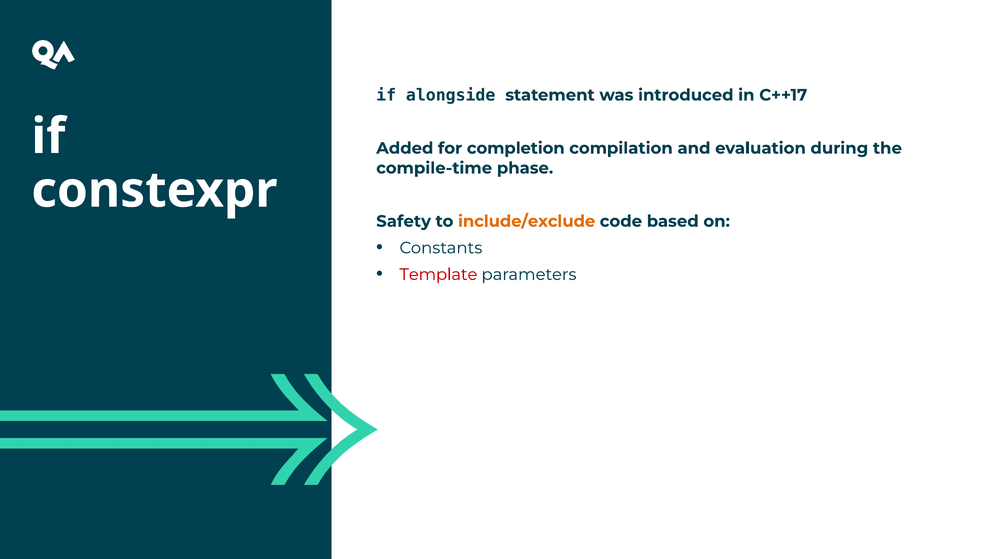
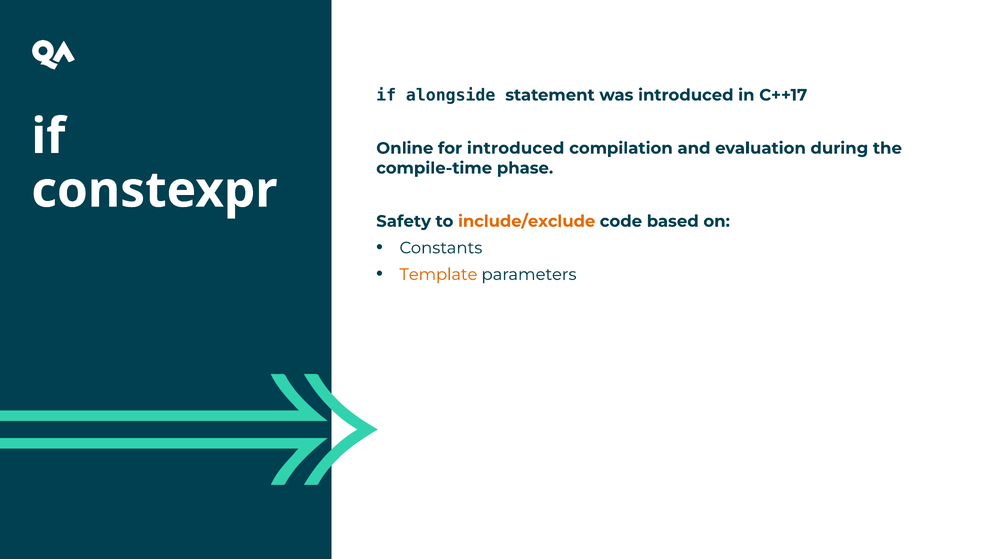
Added: Added -> Online
for completion: completion -> introduced
Template colour: red -> orange
